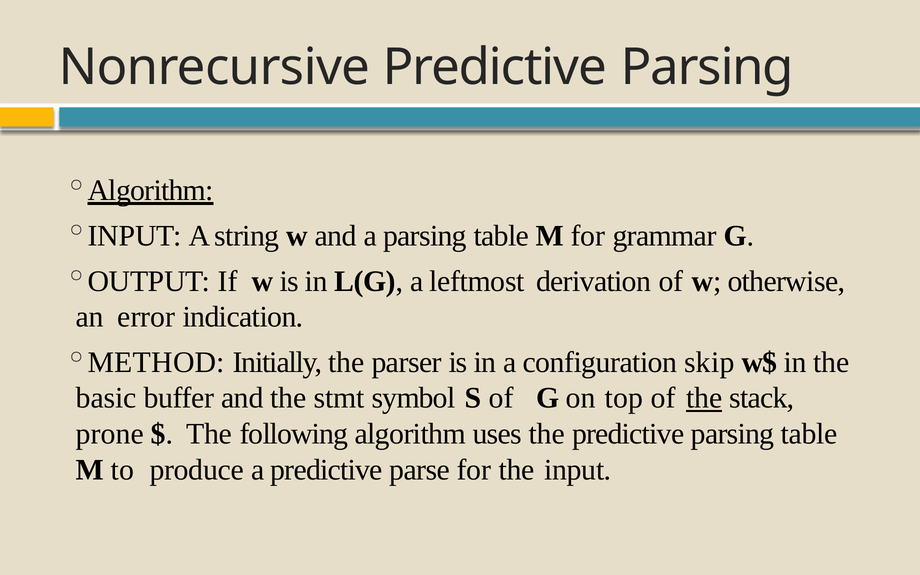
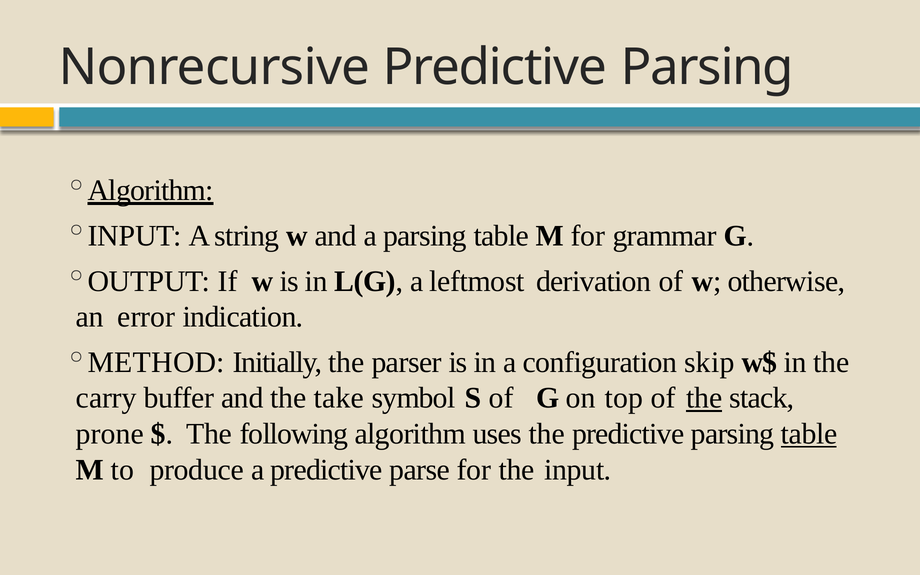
basic: basic -> carry
stmt: stmt -> take
table at (809, 434) underline: none -> present
